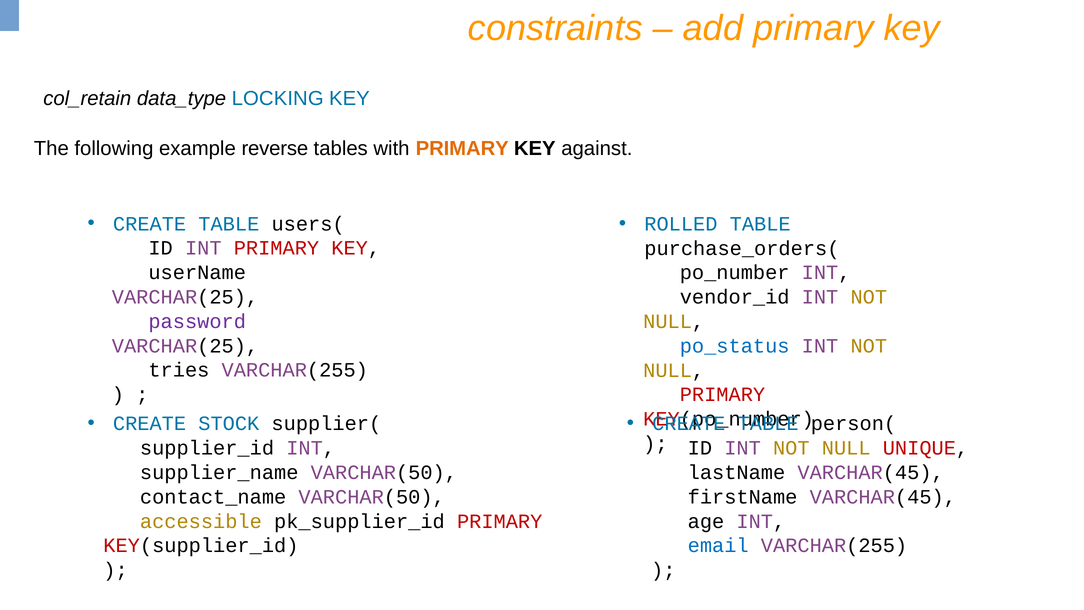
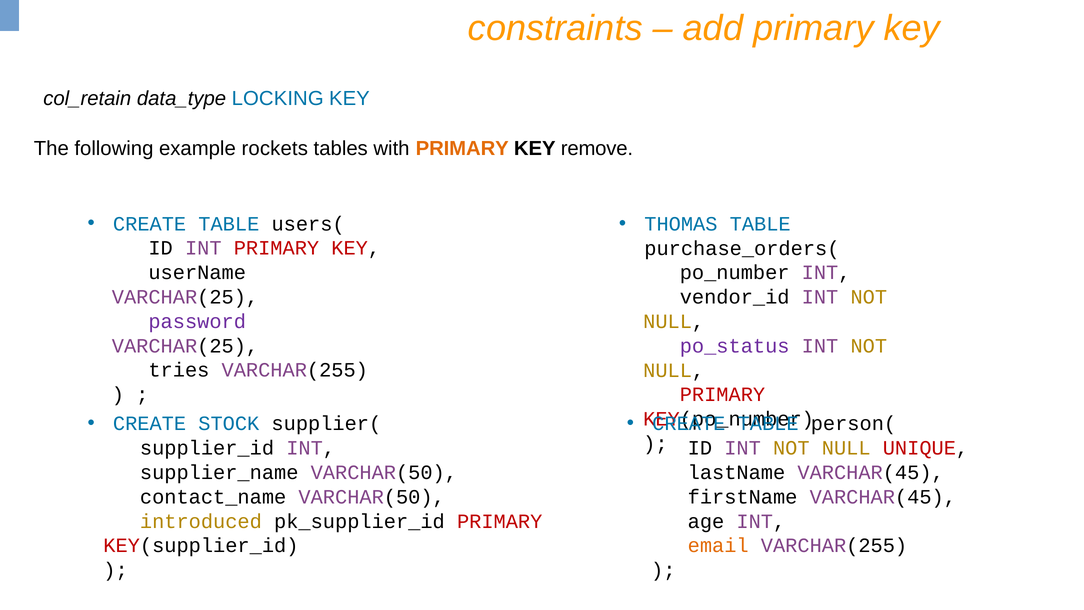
reverse: reverse -> rockets
against: against -> remove
ROLLED: ROLLED -> THOMAS
po_status colour: blue -> purple
accessible: accessible -> introduced
email colour: blue -> orange
